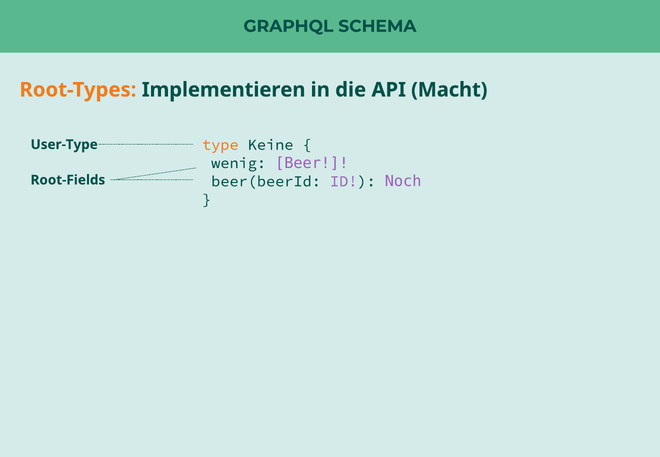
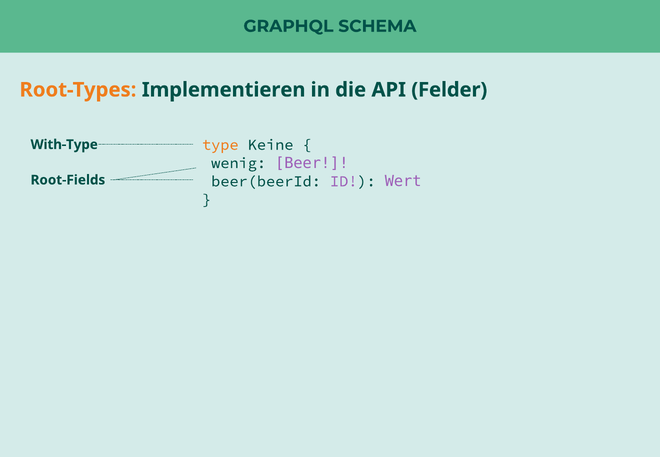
Macht: Macht -> Felder
User-Type: User-Type -> With-Type
Noch: Noch -> Wert
